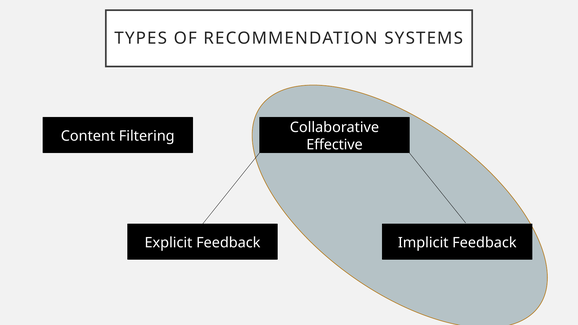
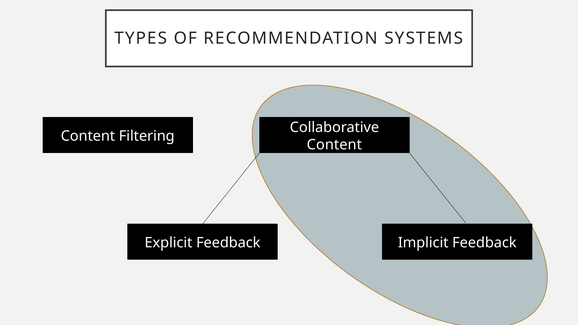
Effective at (334, 145): Effective -> Content
